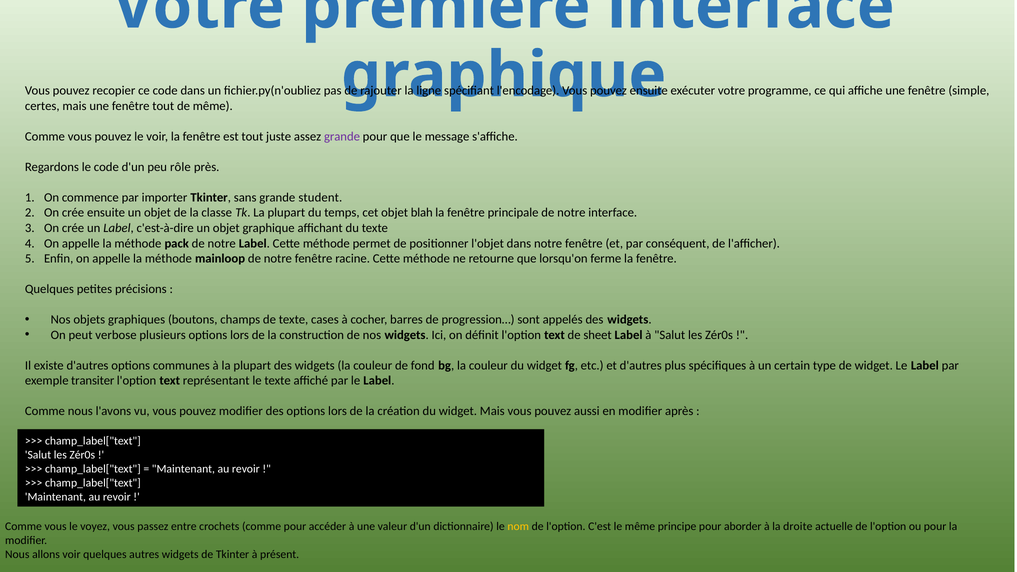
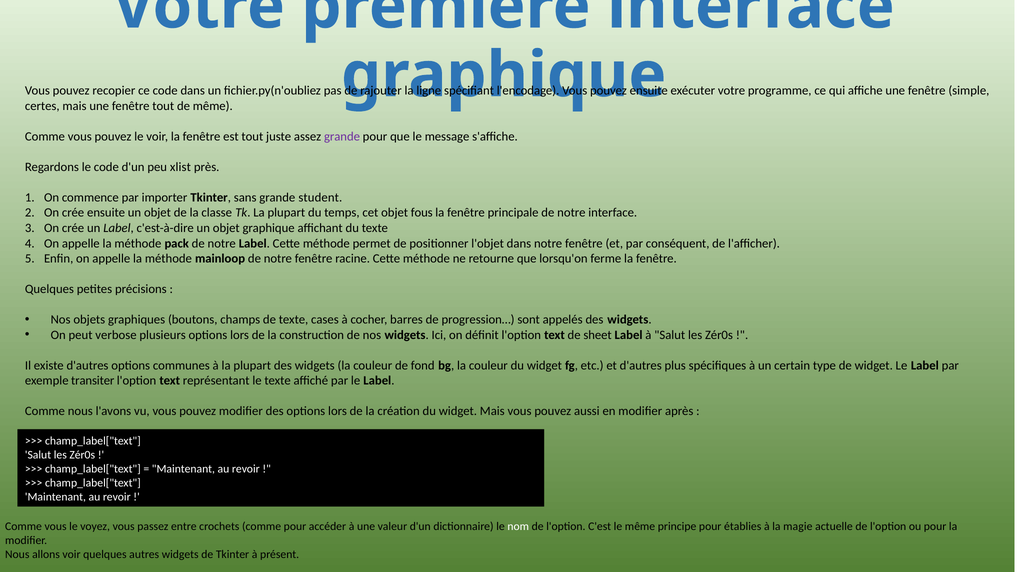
rôle: rôle -> xlist
blah: blah -> fous
nom colour: yellow -> white
aborder: aborder -> établies
droite: droite -> magie
